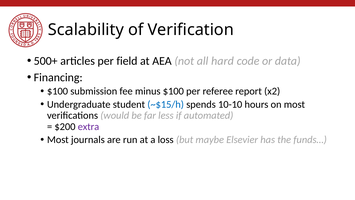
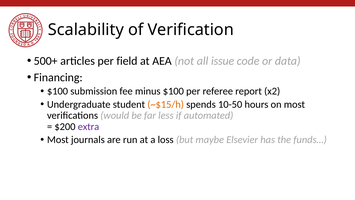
hard: hard -> issue
~$15/h colour: blue -> orange
10-10: 10-10 -> 10-50
